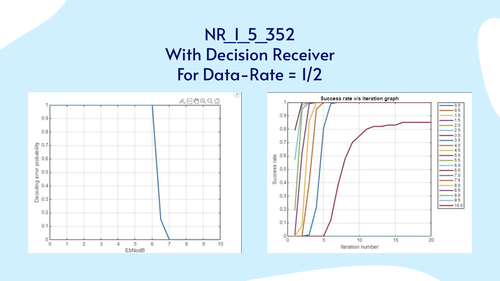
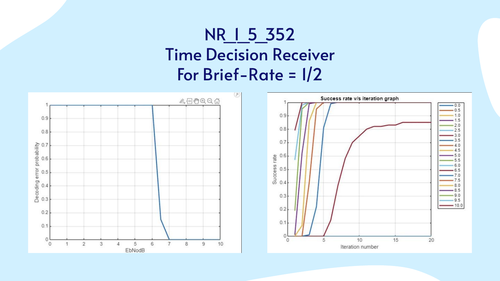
With: With -> Time
Data-Rate: Data-Rate -> Brief-Rate
